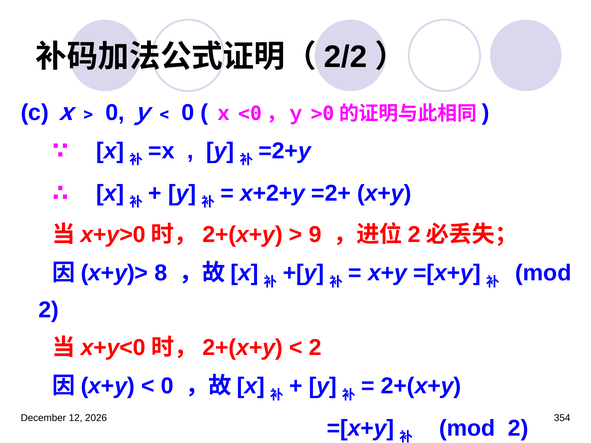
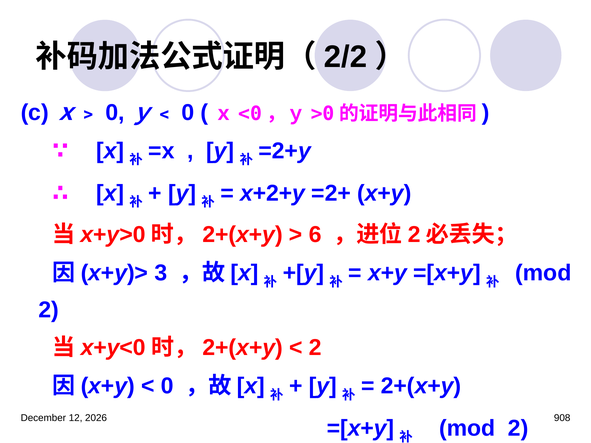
9: 9 -> 6
8: 8 -> 3
354: 354 -> 908
